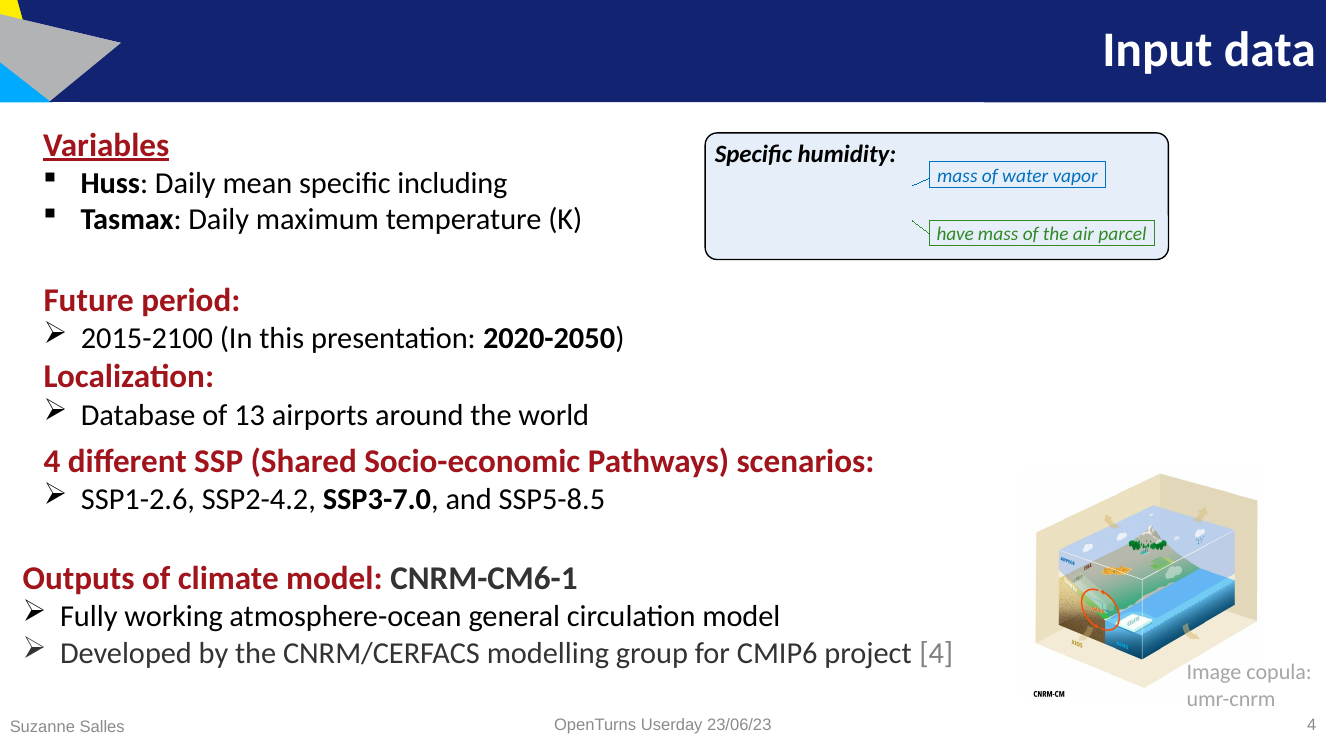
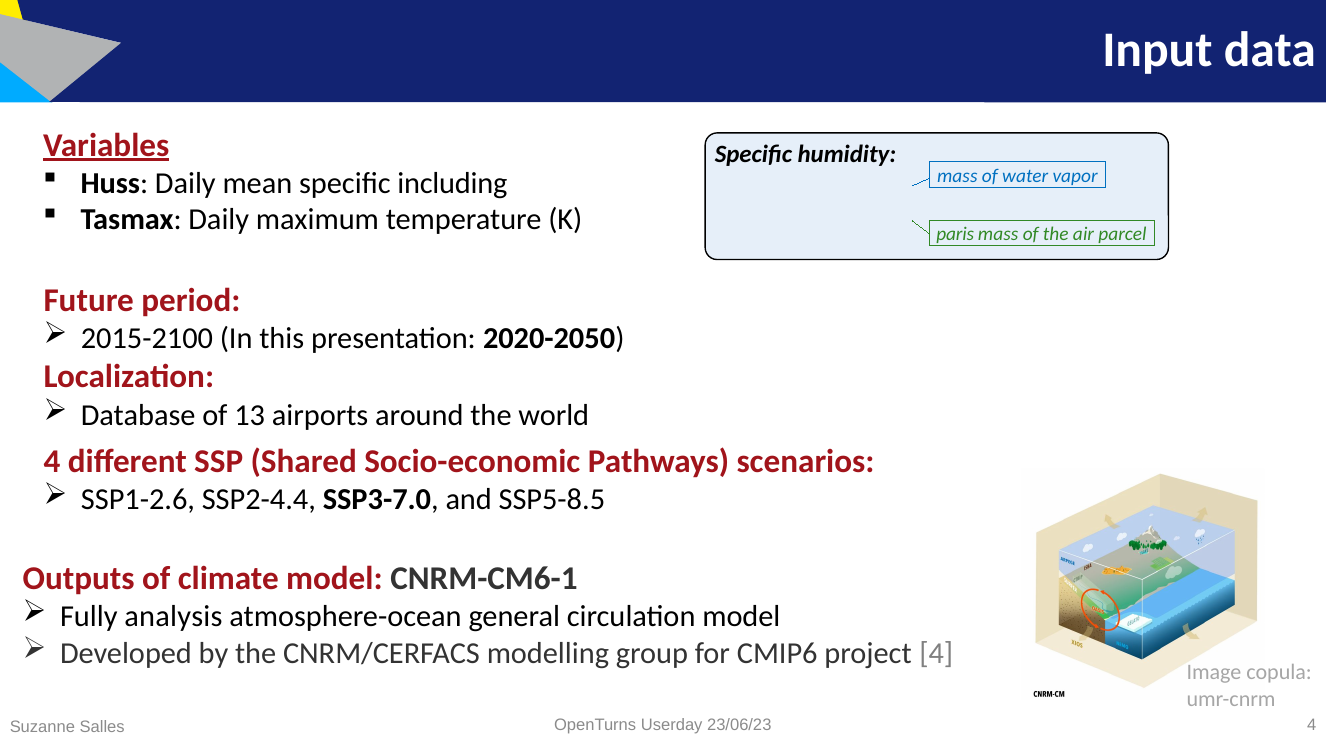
have: have -> paris
SSP2-4.2: SSP2-4.2 -> SSP2-4.4
working: working -> analysis
